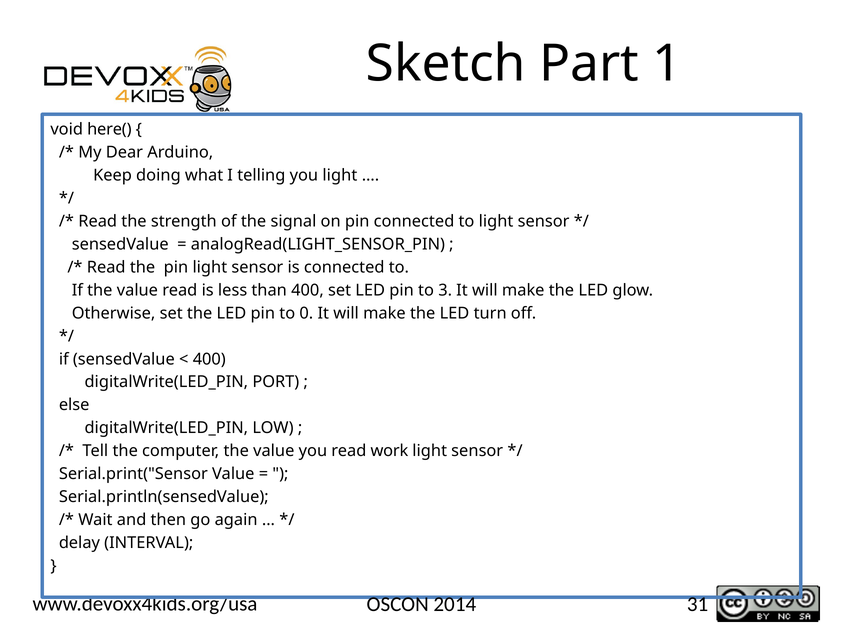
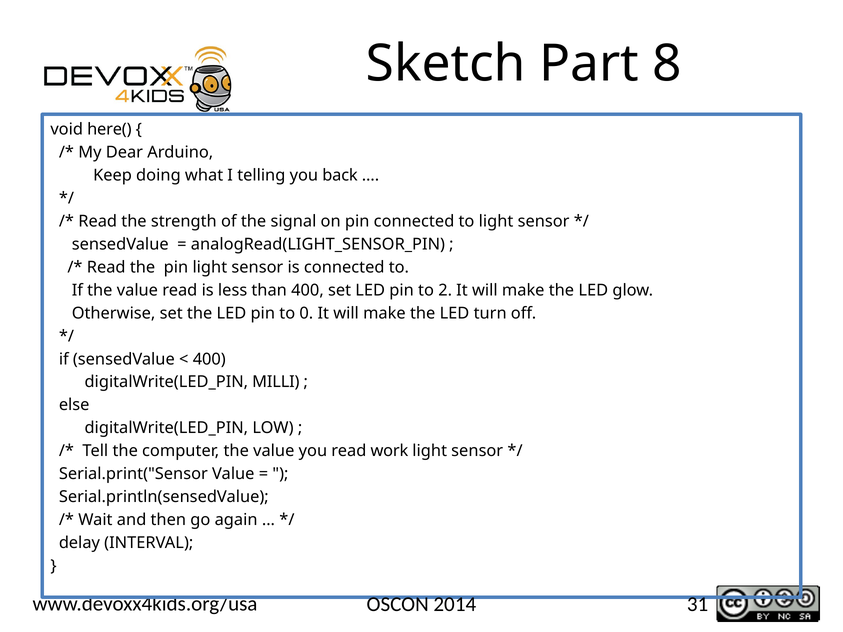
1: 1 -> 8
you light: light -> back
3: 3 -> 2
PORT: PORT -> MILLI
